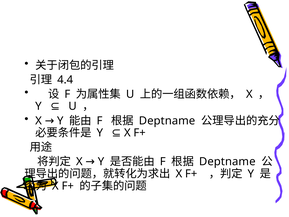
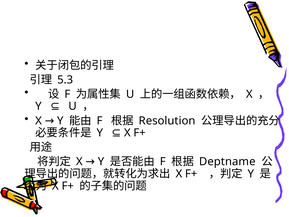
4.4: 4.4 -> 5.3
Deptname at (167, 121): Deptname -> Resolution
